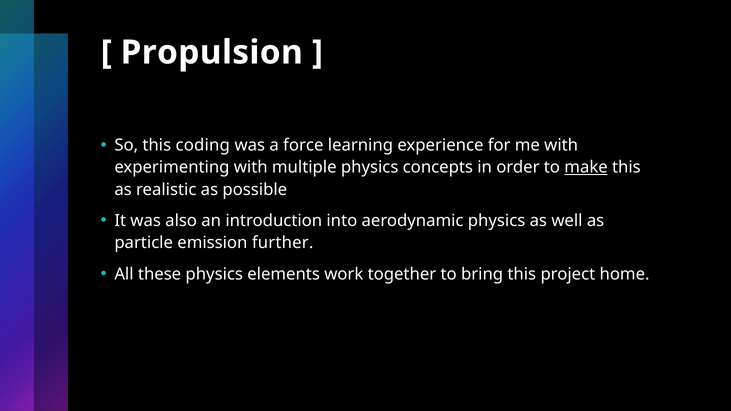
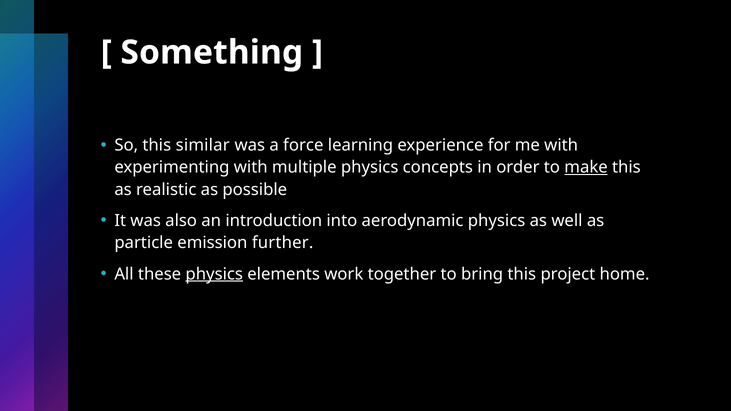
Propulsion: Propulsion -> Something
coding: coding -> similar
physics at (214, 274) underline: none -> present
